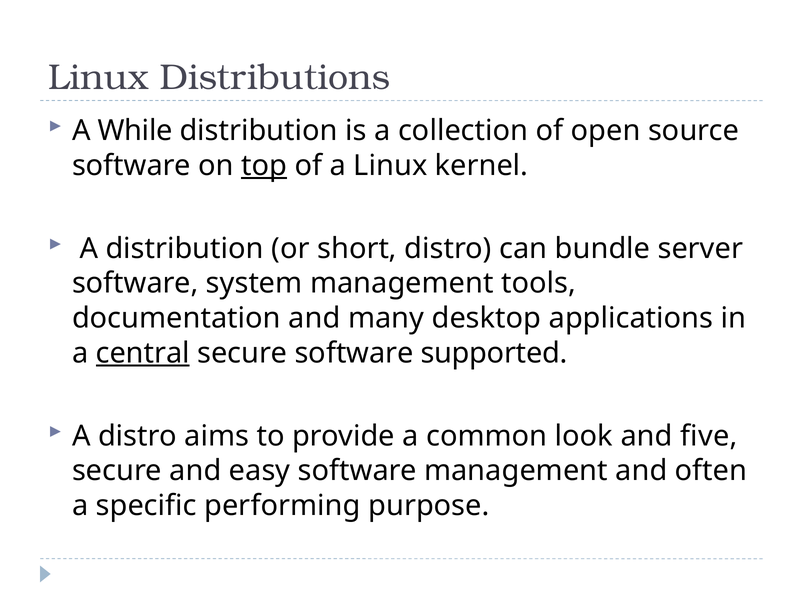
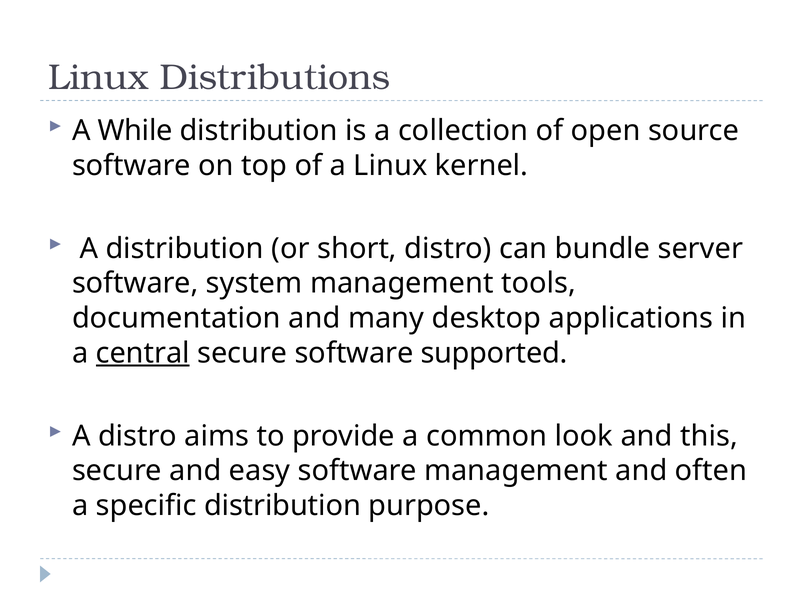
top underline: present -> none
five: five -> this
specific performing: performing -> distribution
